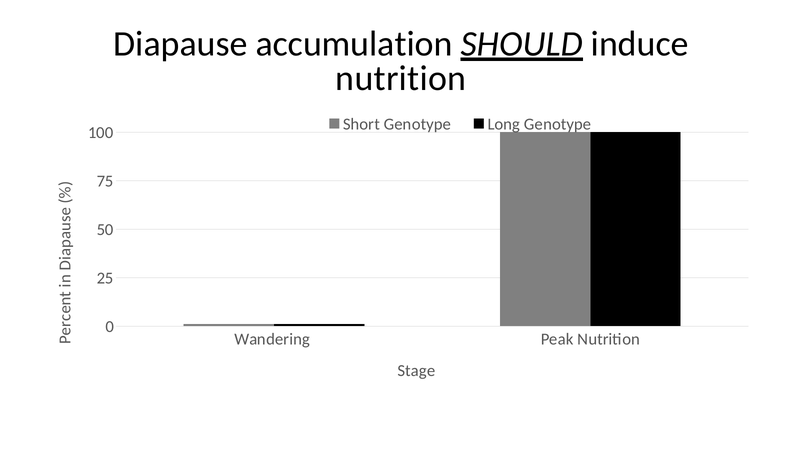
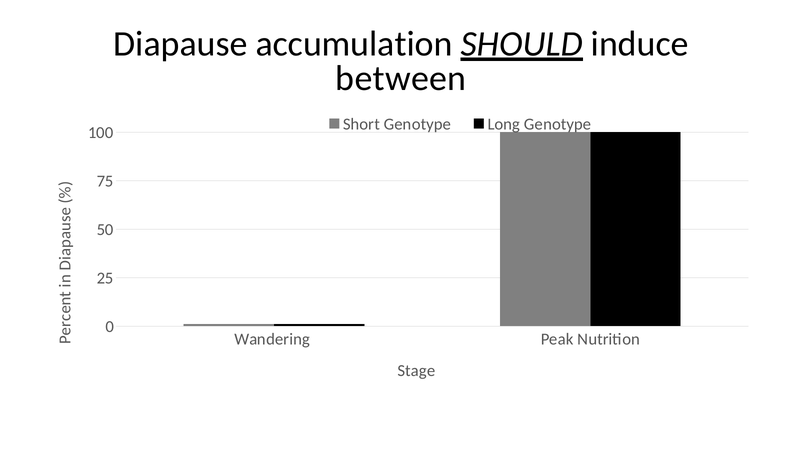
nutrition at (401, 78): nutrition -> between
